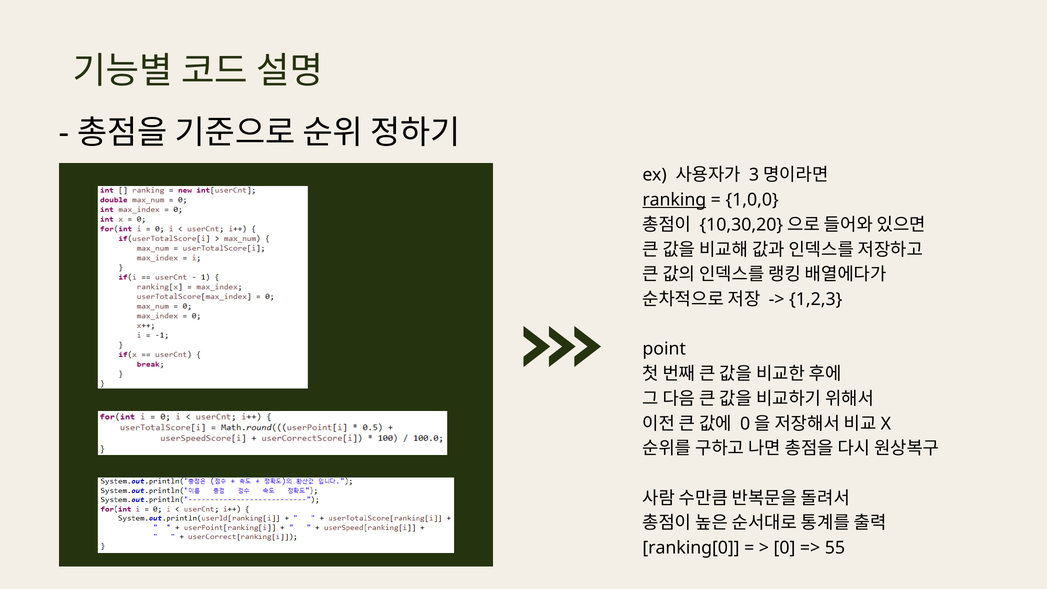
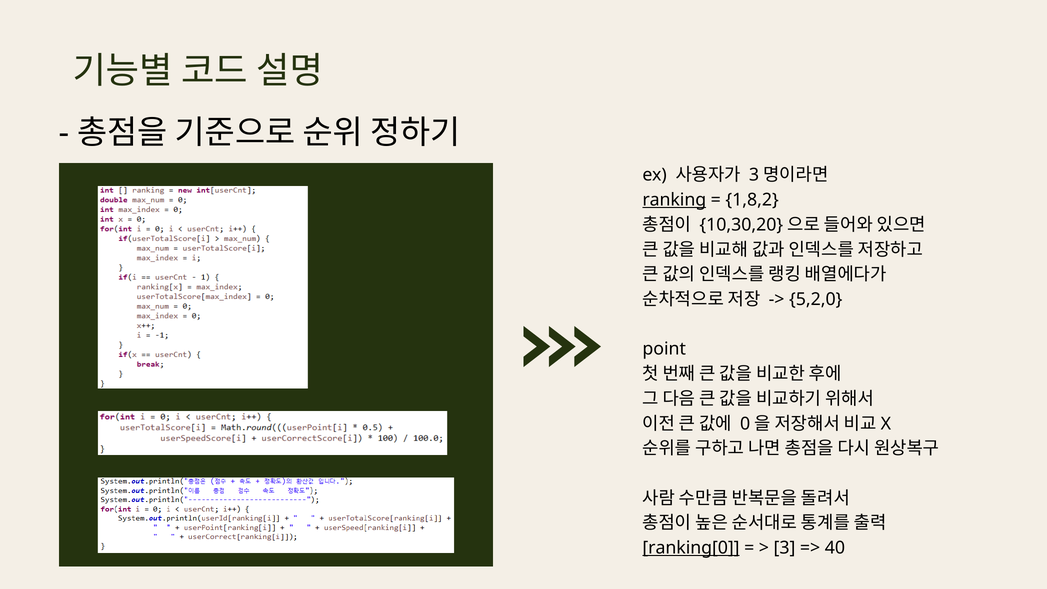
1,0,0: 1,0,0 -> 1,8,2
1,2,3: 1,2,3 -> 5,2,0
ranking[0 underline: none -> present
0 at (784, 548): 0 -> 3
55: 55 -> 40
